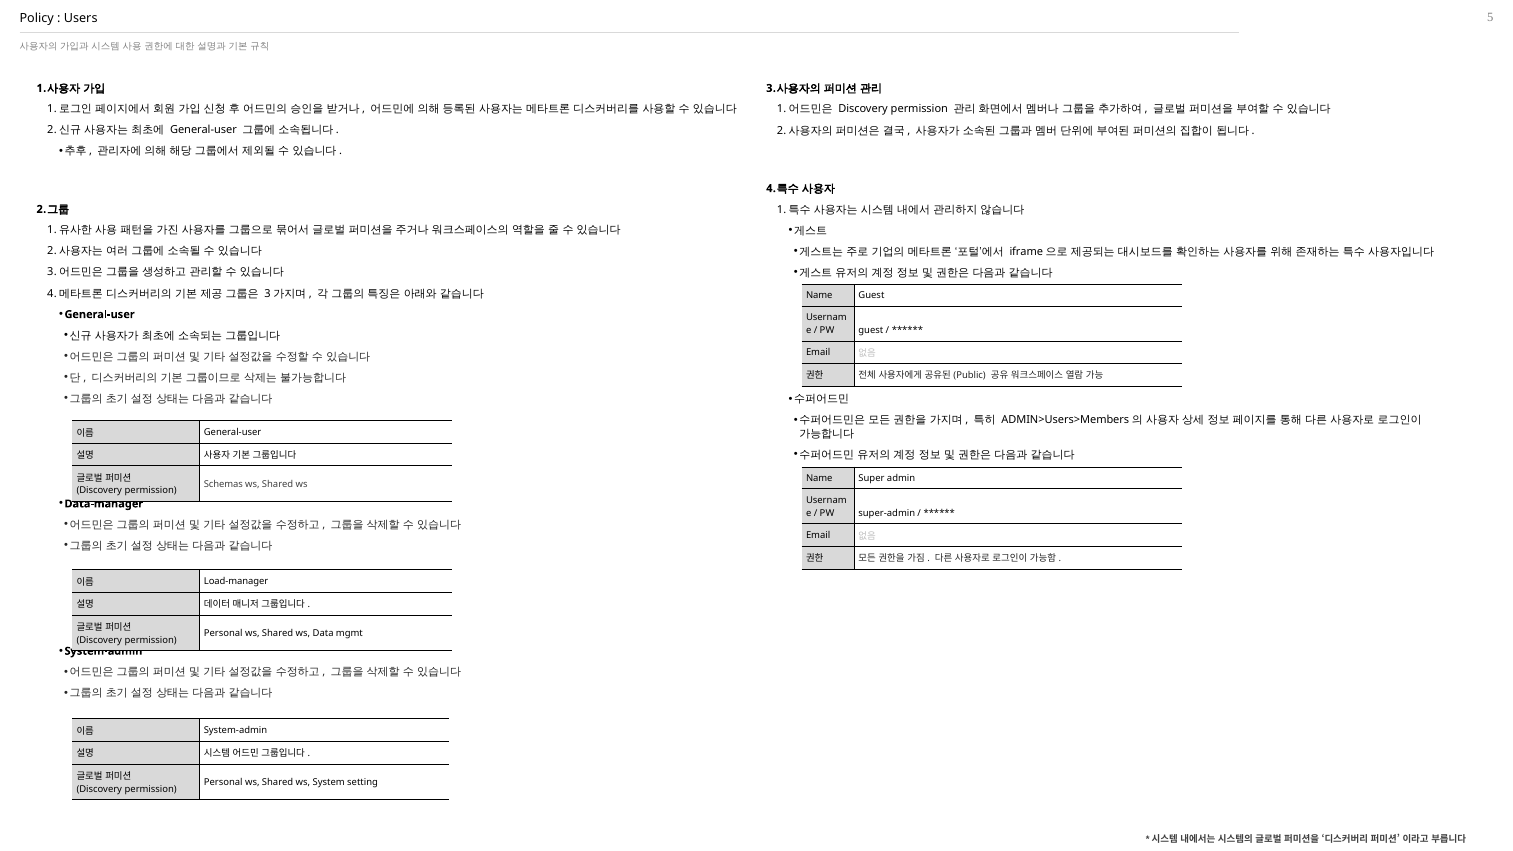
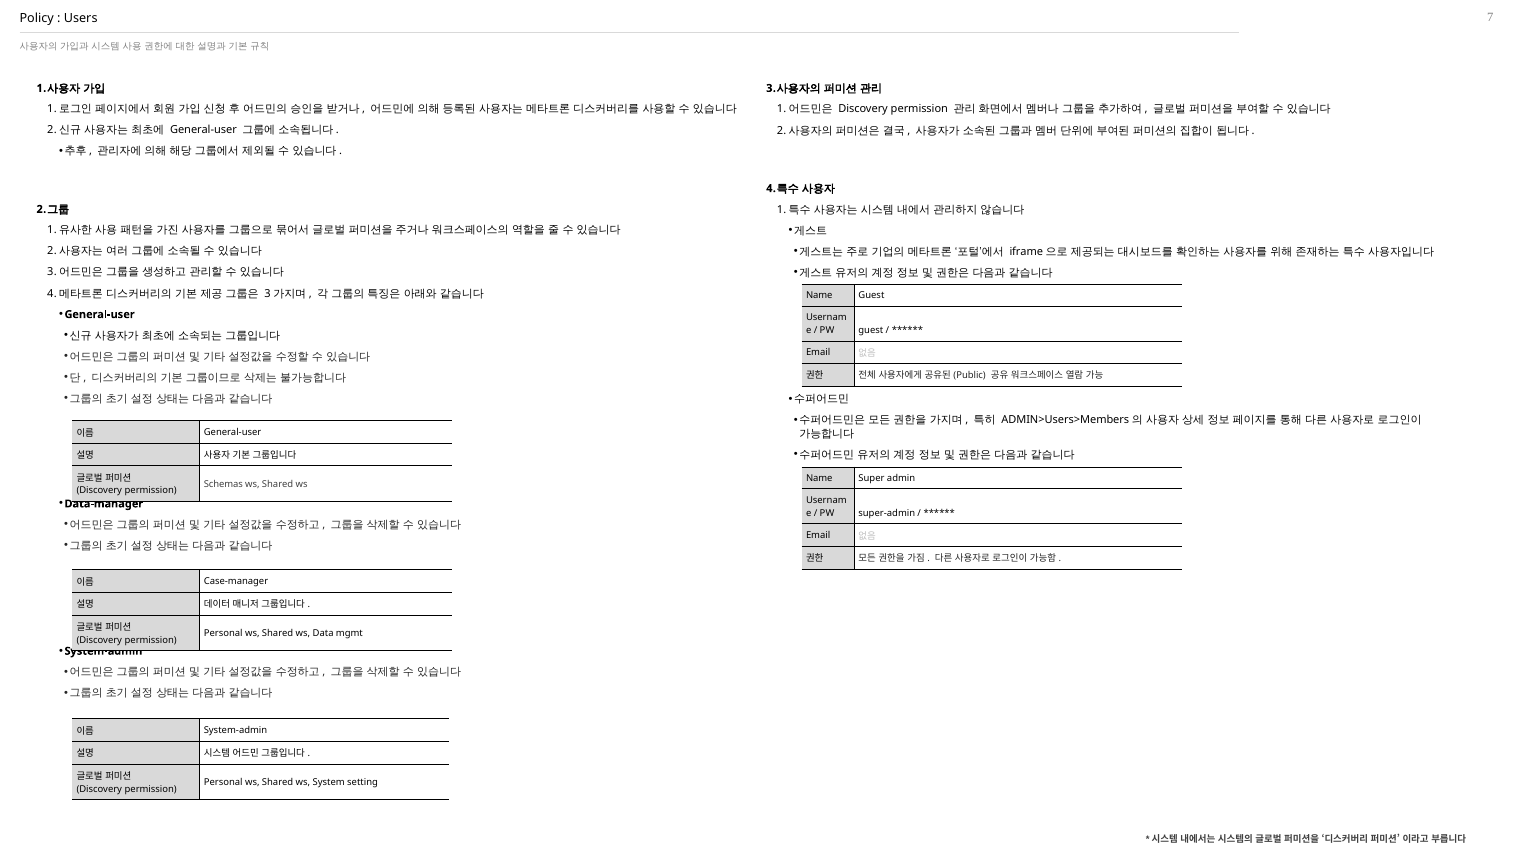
5: 5 -> 7
Load-manager: Load-manager -> Case-manager
